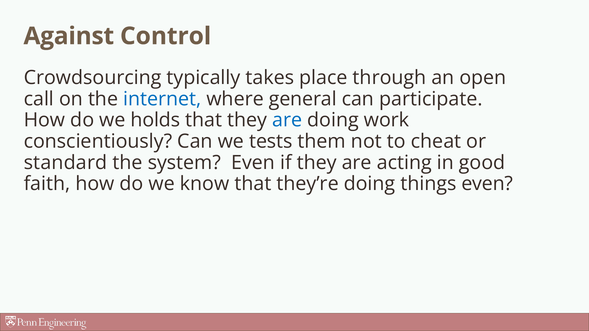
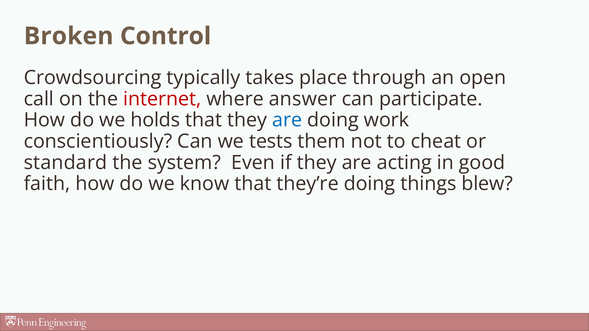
Against: Against -> Broken
internet colour: blue -> red
general: general -> answer
things even: even -> blew
